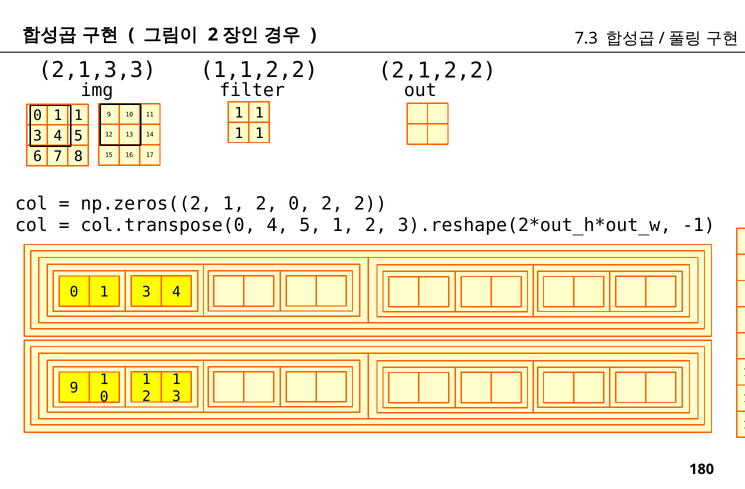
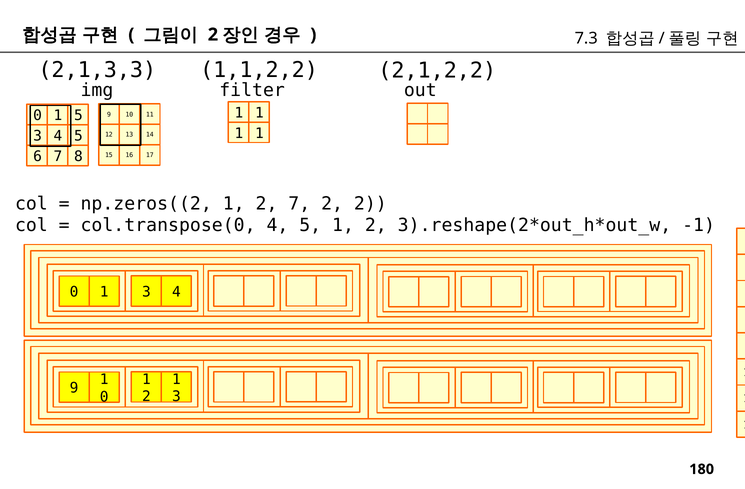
0 1 1: 1 -> 5
2 0: 0 -> 7
